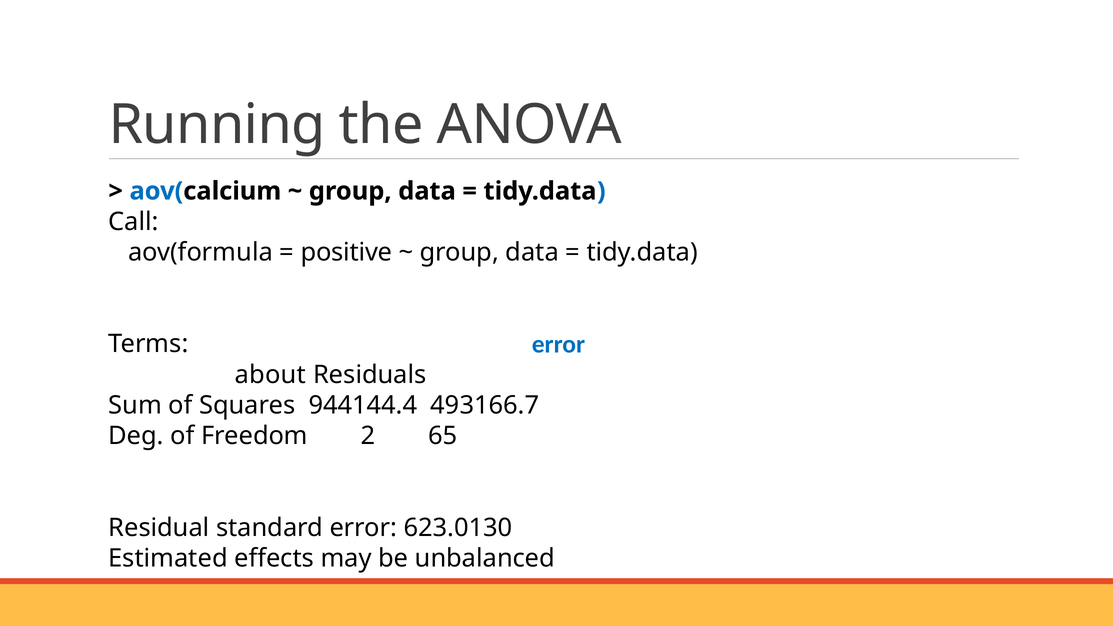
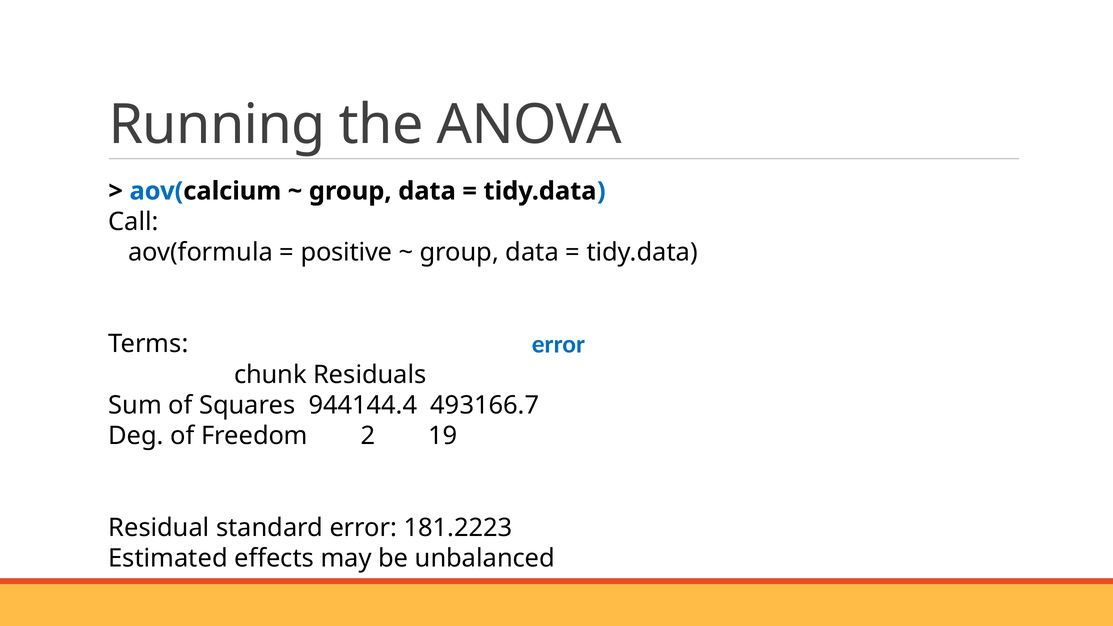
about: about -> chunk
65: 65 -> 19
623.0130: 623.0130 -> 181.2223
